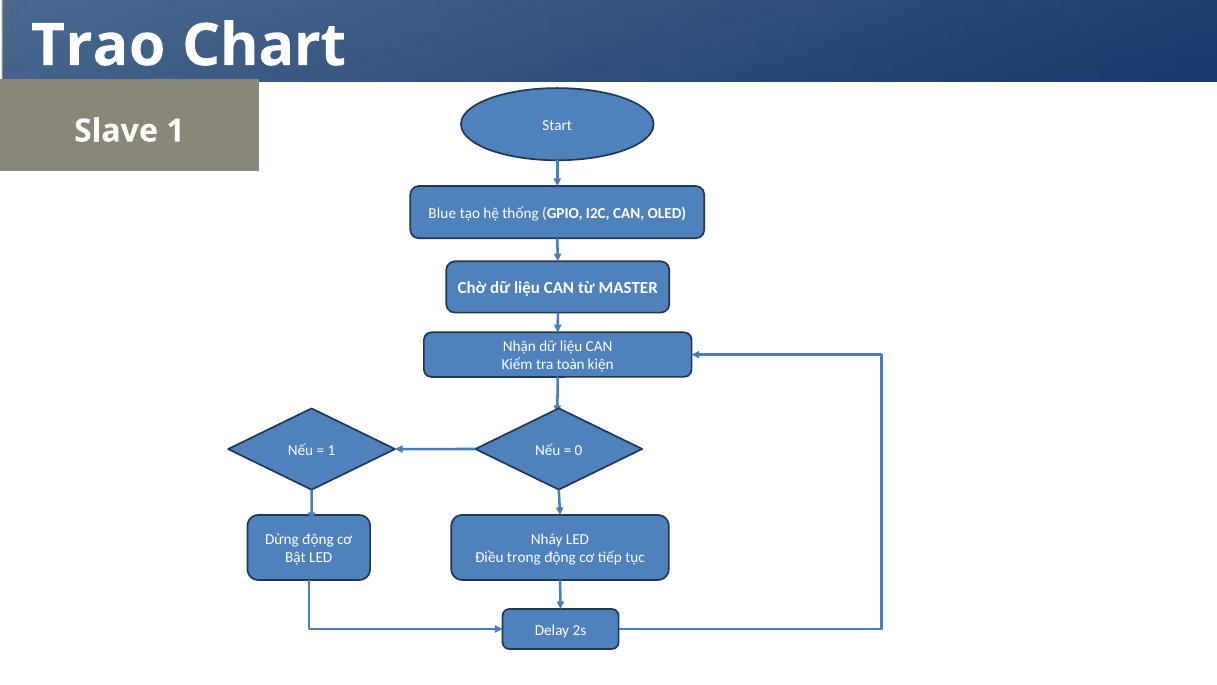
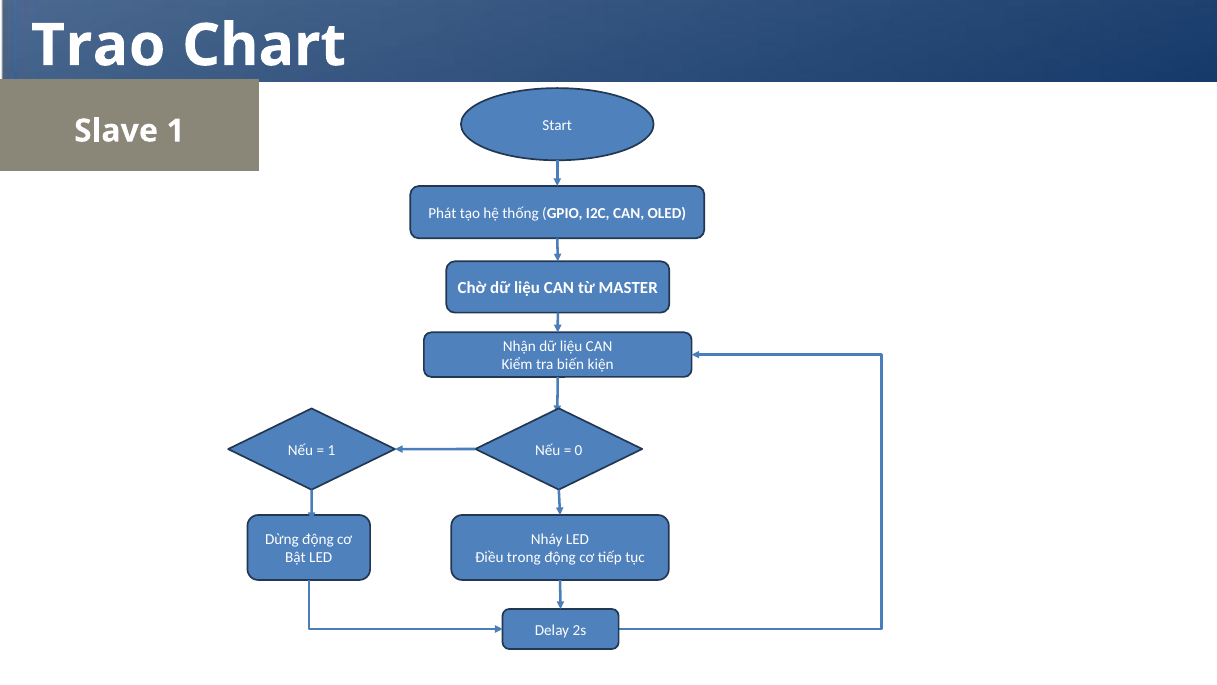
Blue: Blue -> Phát
toàn: toàn -> biến
